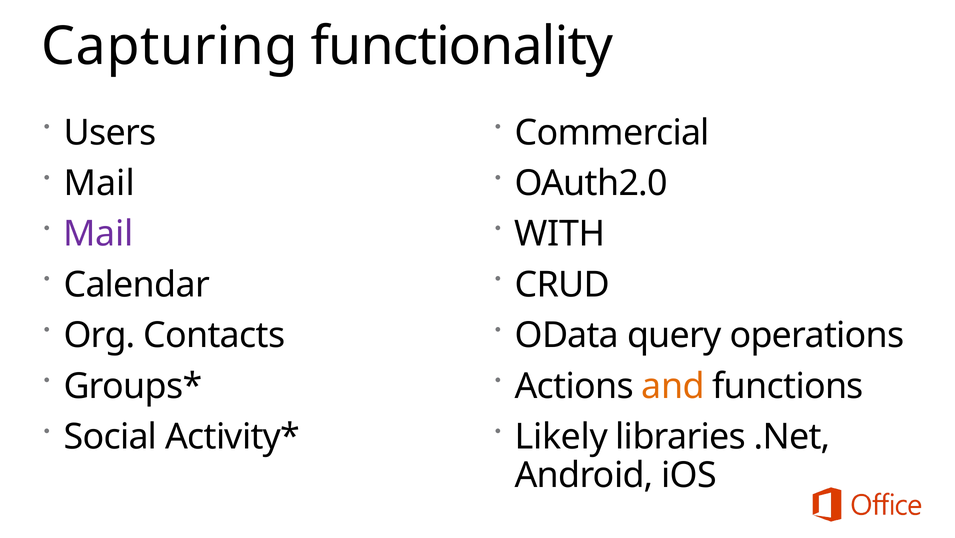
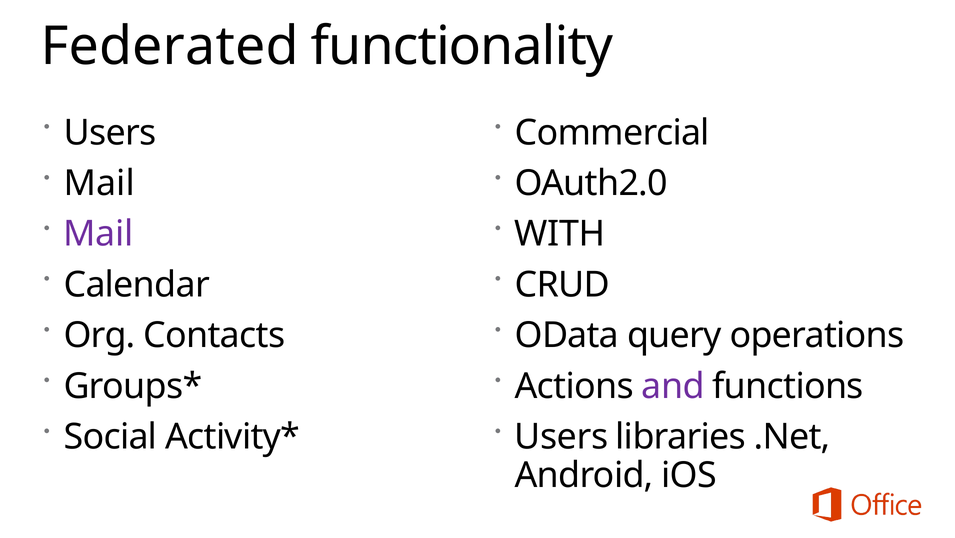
Capturing: Capturing -> Federated
and colour: orange -> purple
Likely at (561, 436): Likely -> Users
